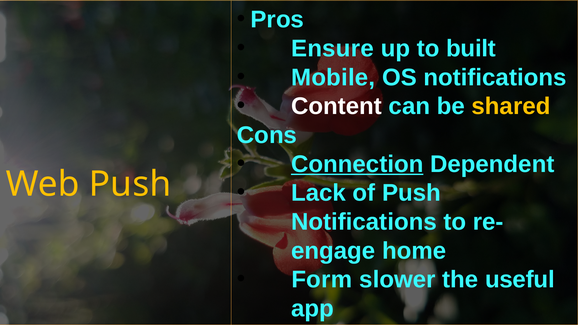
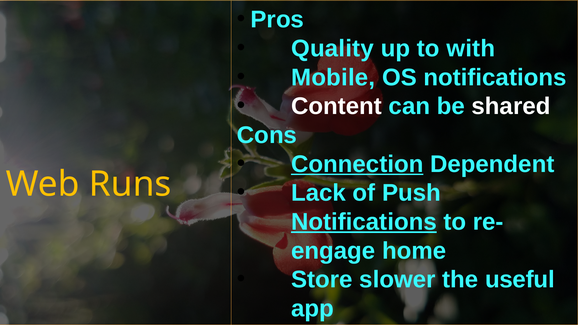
Ensure: Ensure -> Quality
built: built -> with
shared colour: yellow -> white
Web Push: Push -> Runs
Notifications at (364, 222) underline: none -> present
Form: Form -> Store
